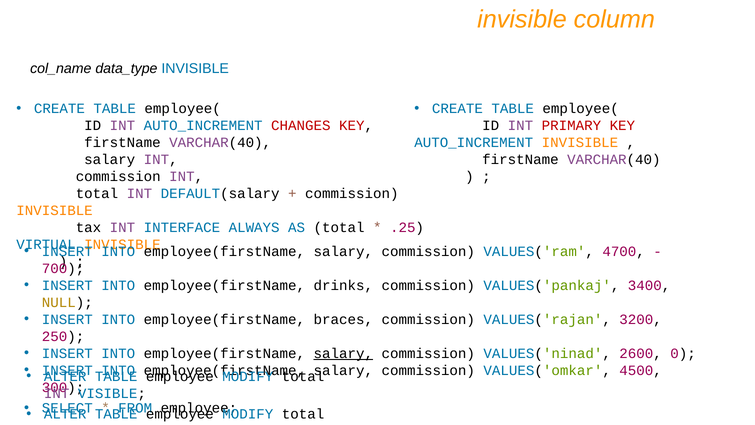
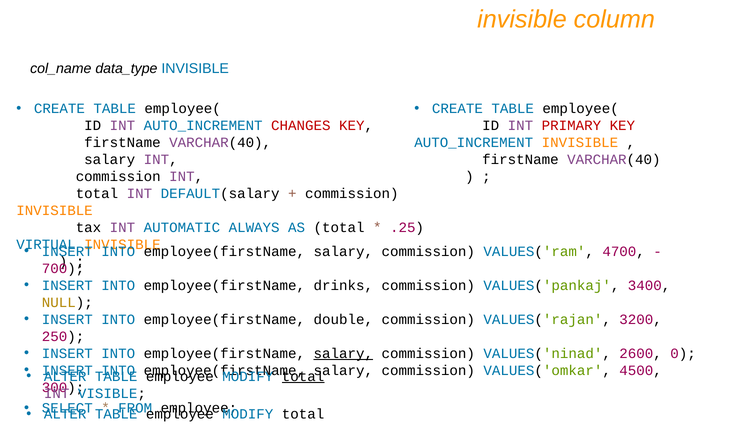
INTERFACE: INTERFACE -> AUTOMATIC
braces: braces -> double
total at (303, 376) underline: none -> present
